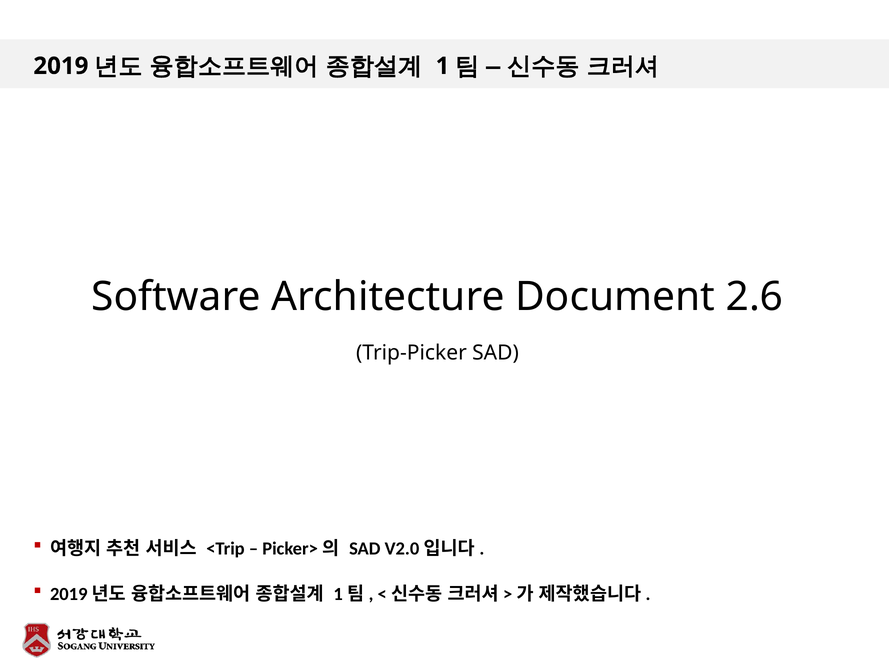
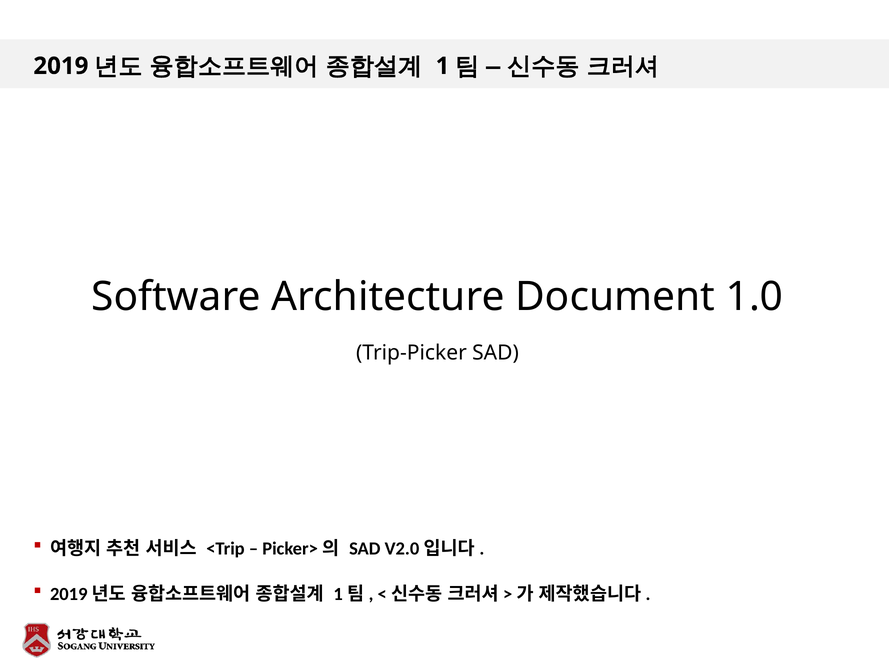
2.6: 2.6 -> 1.0
